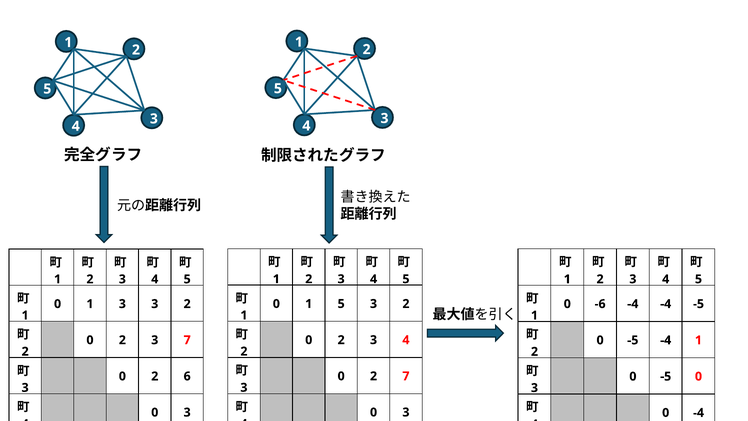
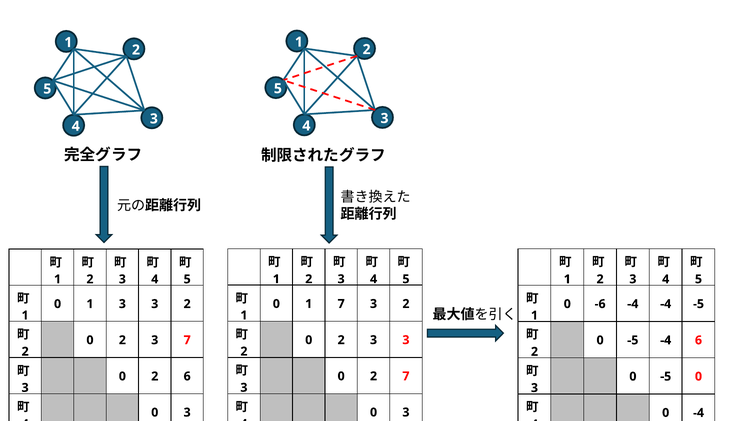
1 5: 5 -> 7
2 3 4: 4 -> 3
-4 1: 1 -> 6
